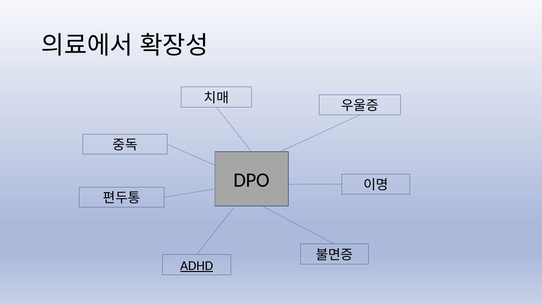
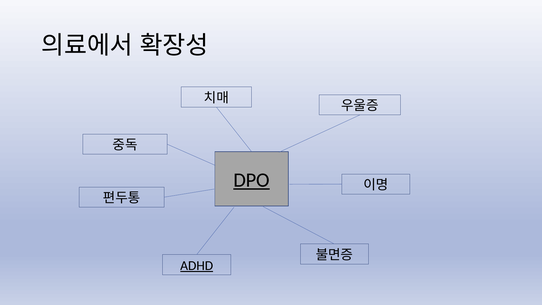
DPO underline: none -> present
